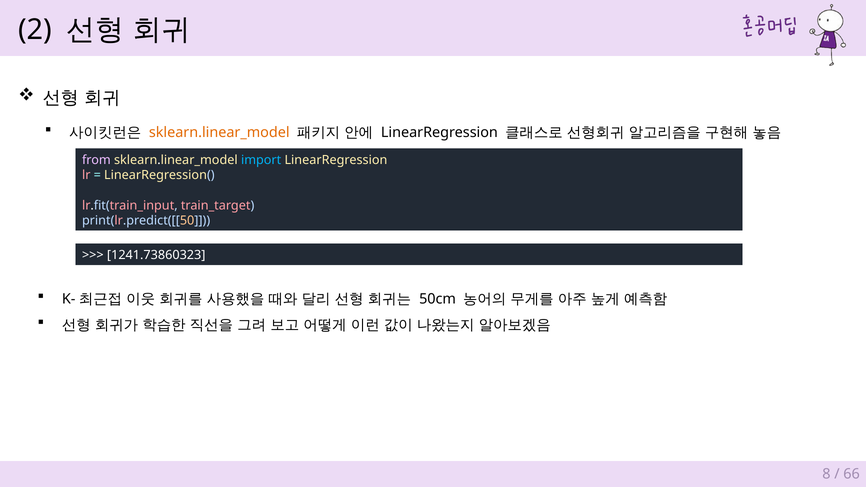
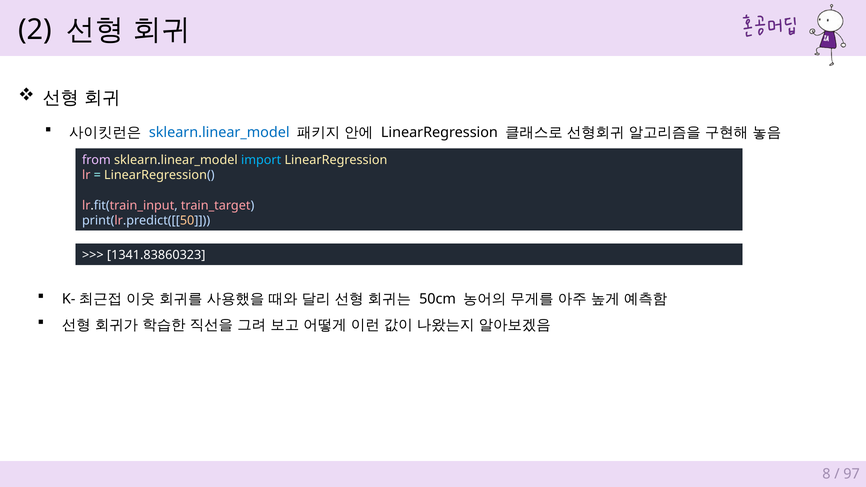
sklearn.linear_model at (219, 133) colour: orange -> blue
1241.73860323: 1241.73860323 -> 1341.83860323
66: 66 -> 97
